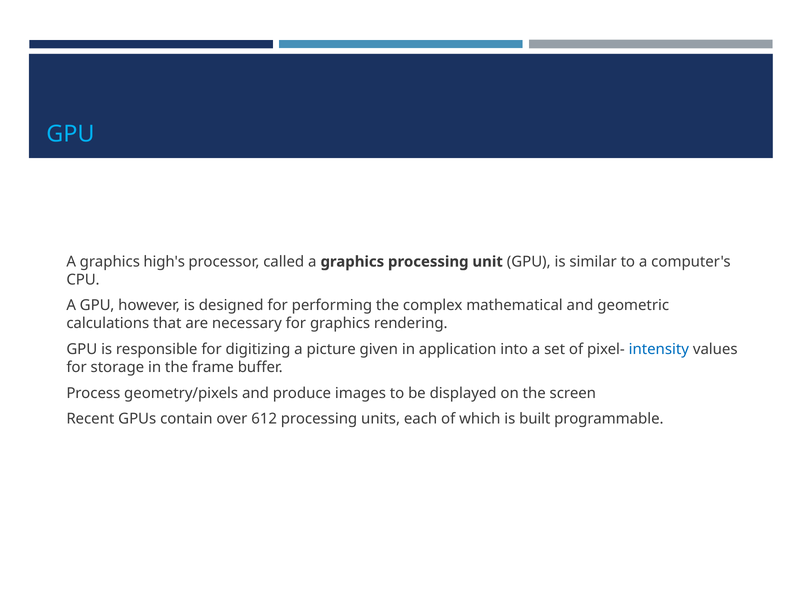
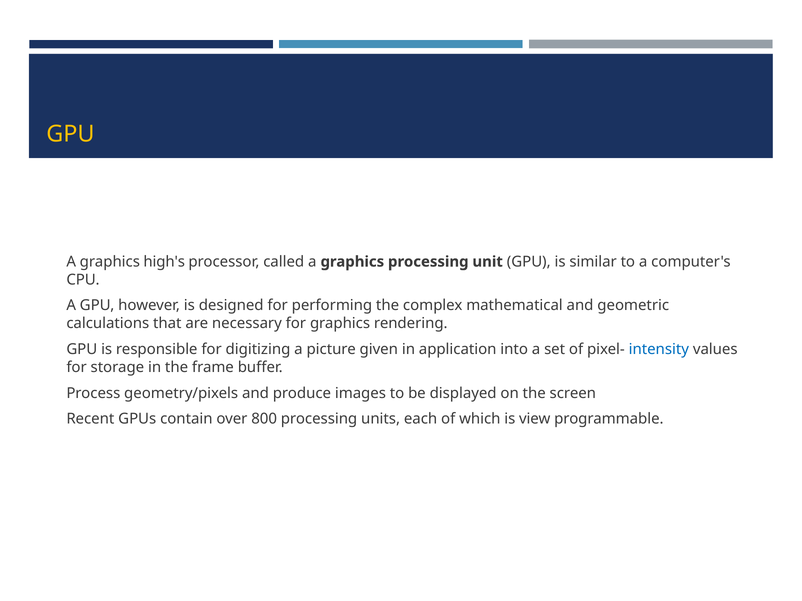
GPU at (70, 134) colour: light blue -> yellow
612: 612 -> 800
built: built -> view
